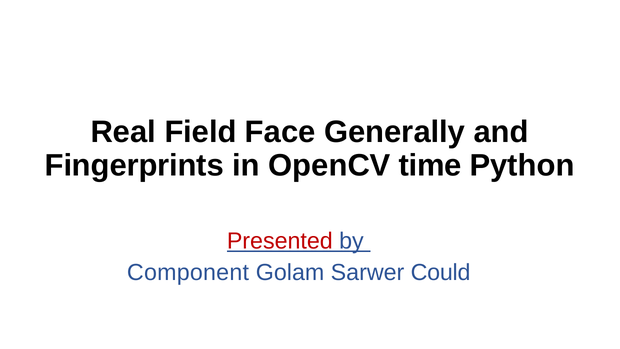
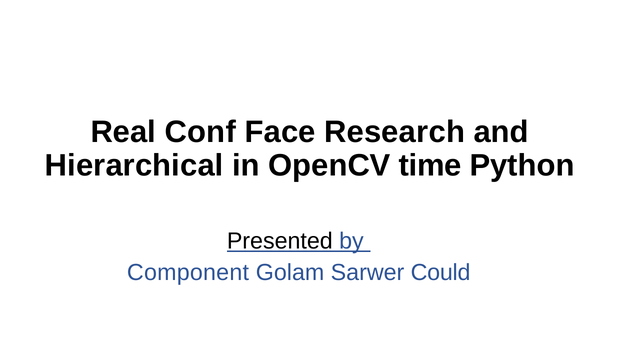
Field: Field -> Conf
Generally: Generally -> Research
Fingerprints: Fingerprints -> Hierarchical
Presented colour: red -> black
